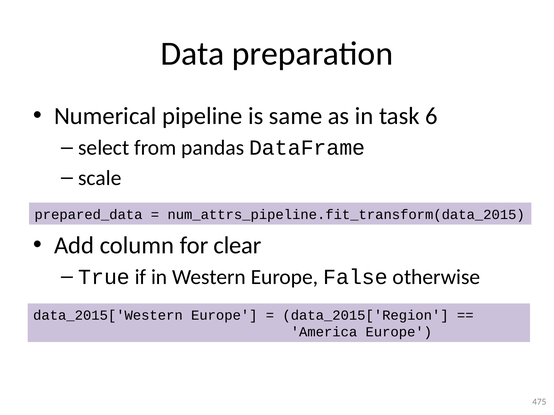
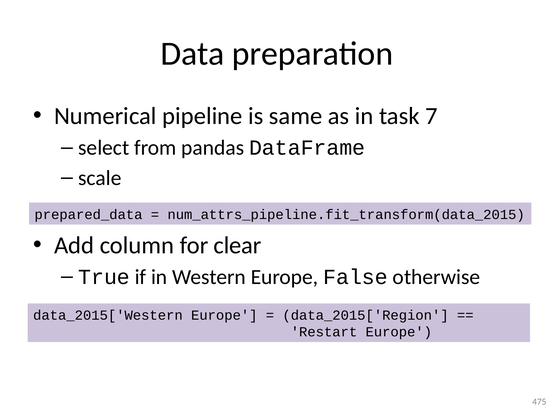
6: 6 -> 7
America: America -> Restart
